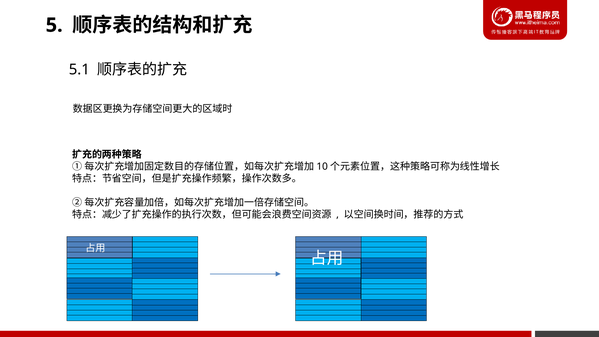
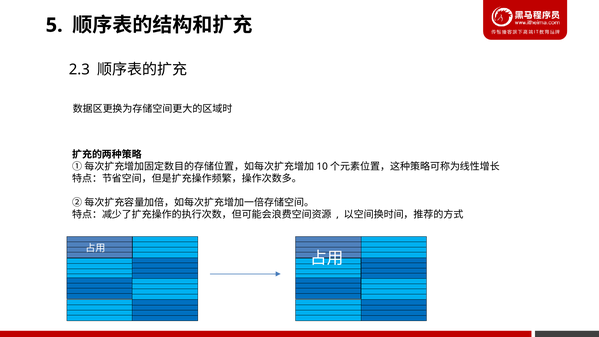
5.1: 5.1 -> 2.3
